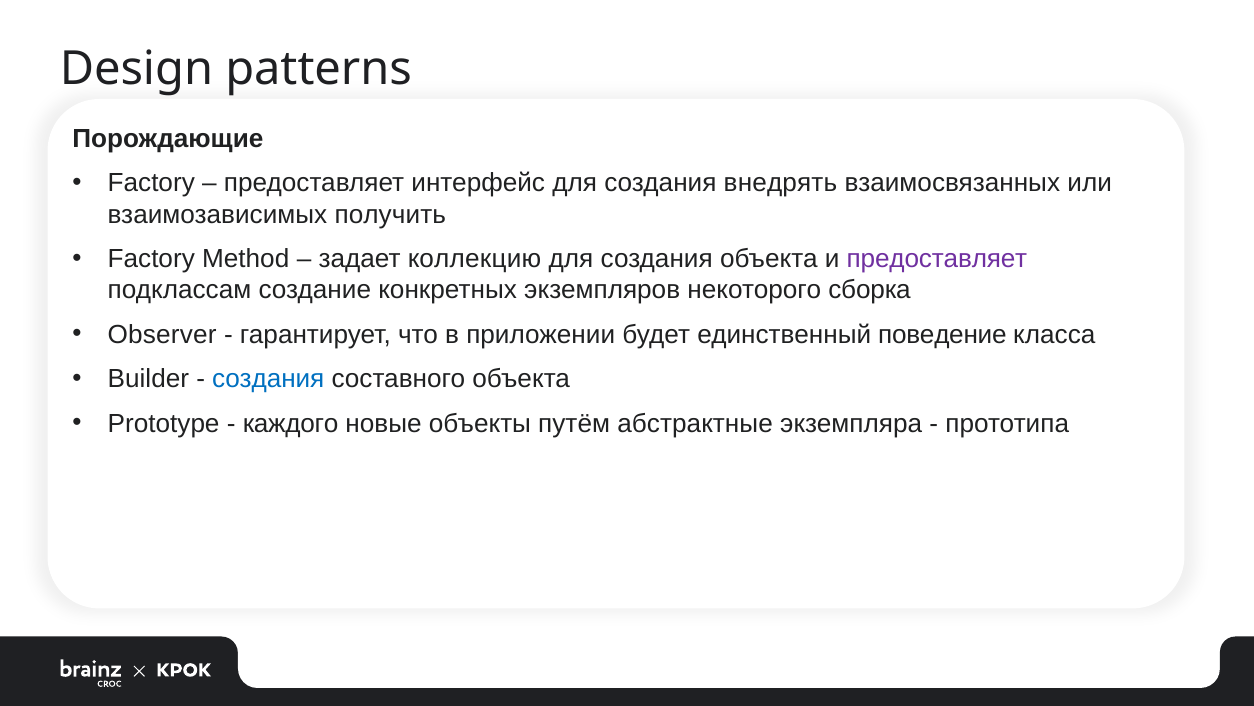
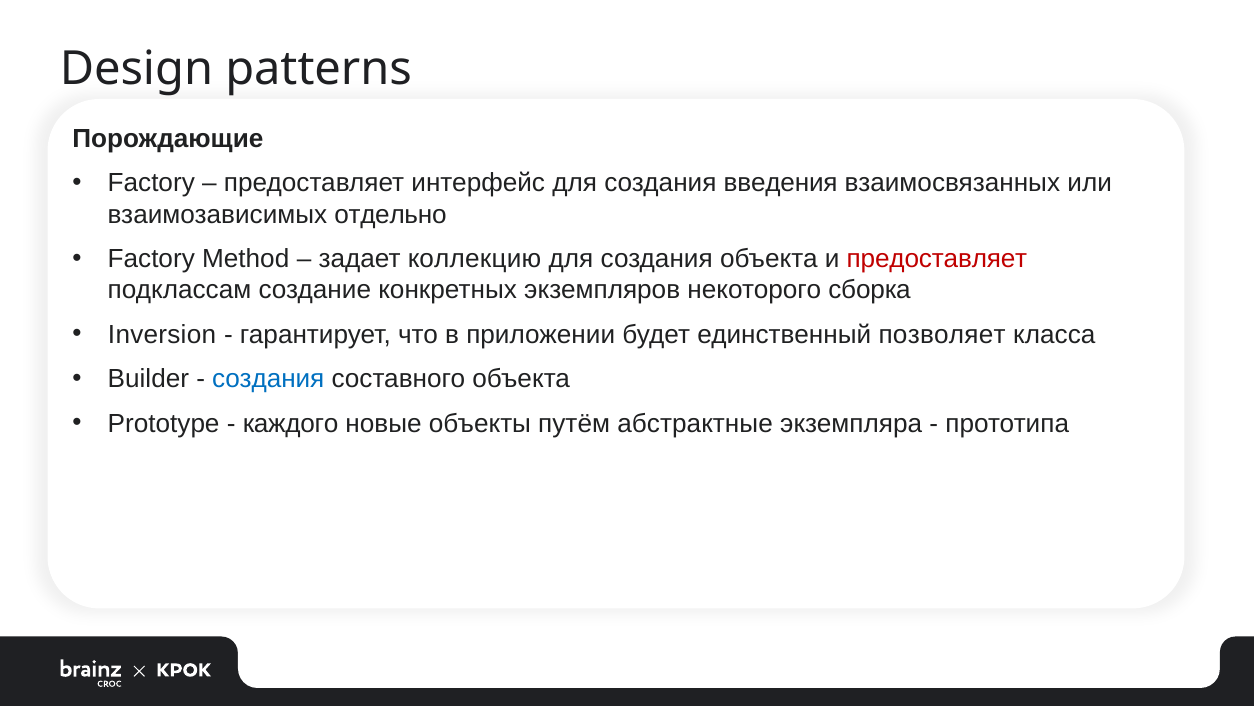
внедрять: внедрять -> введения
получить: получить -> отдельно
предоставляет at (937, 259) colour: purple -> red
Observer: Observer -> Inversion
поведение: поведение -> позволяет
